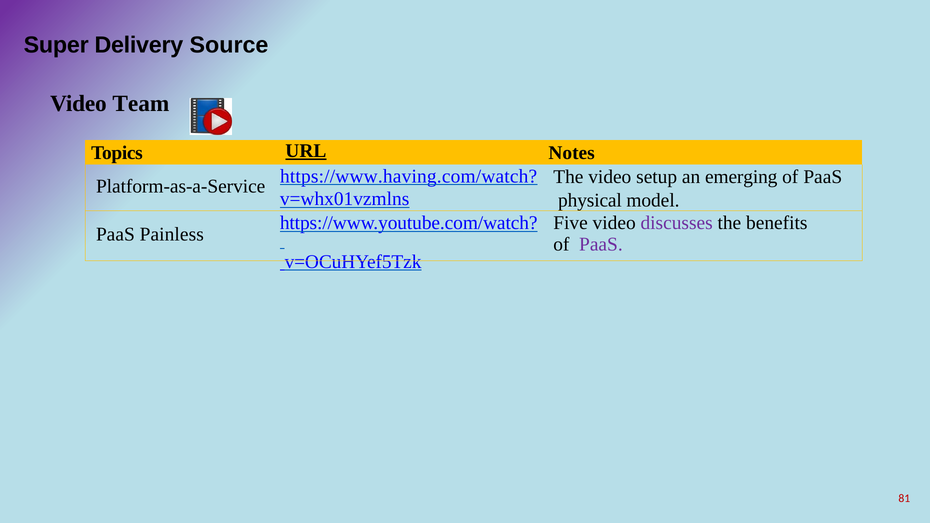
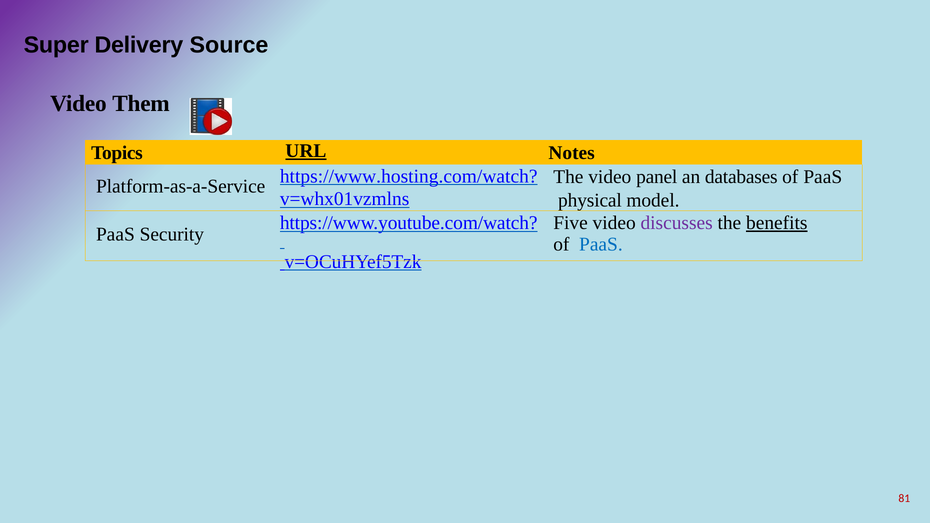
Team: Team -> Them
https://www.having.com/watch: https://www.having.com/watch -> https://www.hosting.com/watch
setup: setup -> panel
emerging: emerging -> databases
benefits underline: none -> present
Painless: Painless -> Security
PaaS at (601, 245) colour: purple -> blue
